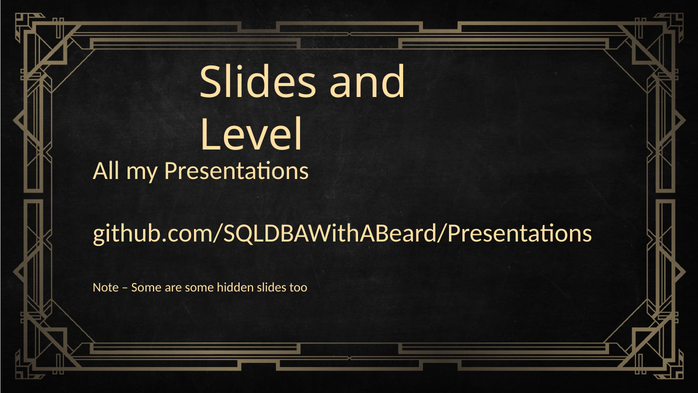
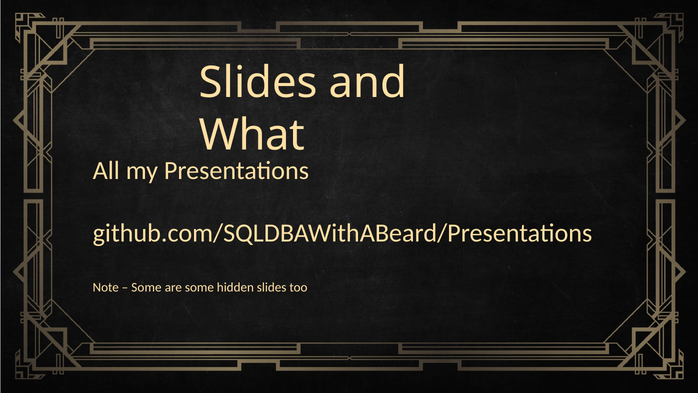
Level: Level -> What
